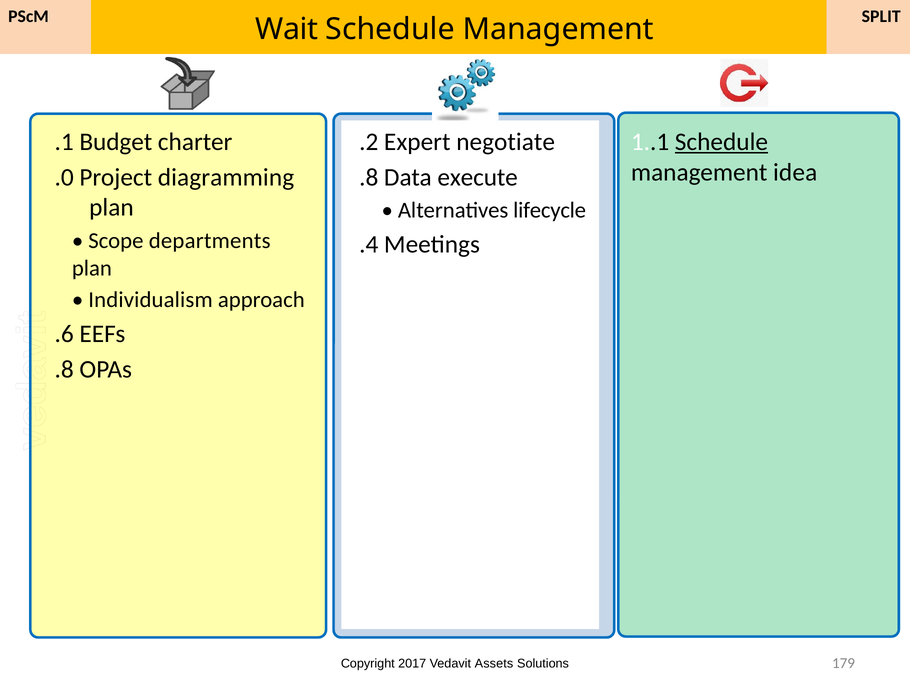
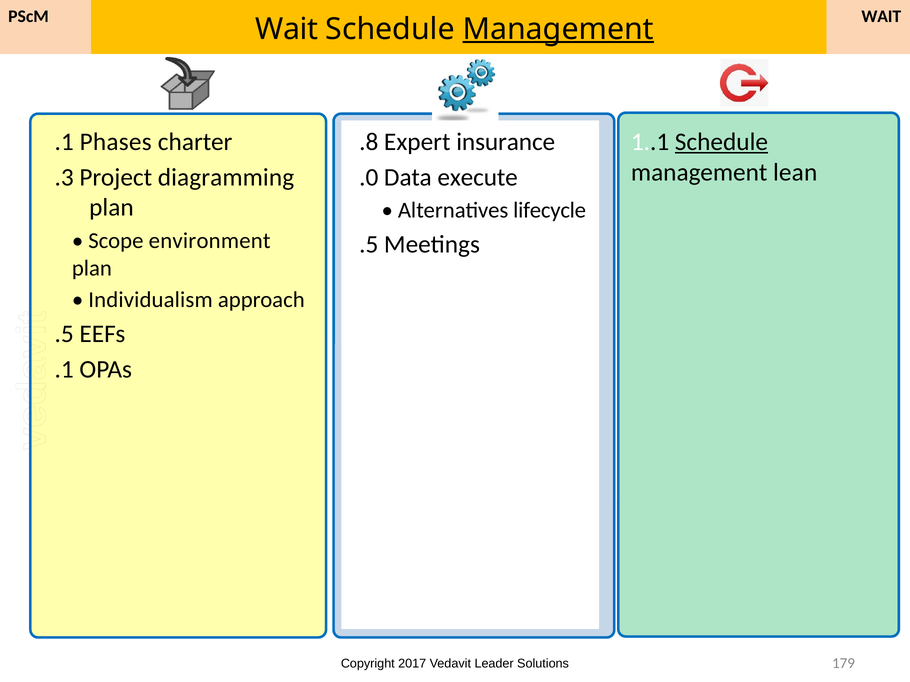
PScM SPLIT: SPLIT -> WAIT
Management at (558, 29) underline: none -> present
.2: .2 -> .8
negotiate: negotiate -> insurance
Budget: Budget -> Phases
idea: idea -> lean
.8 at (369, 177): .8 -> .0
.0: .0 -> .3
.4 at (369, 245): .4 -> .5
departments: departments -> environment
.6 at (64, 334): .6 -> .5
.8 at (64, 370): .8 -> .1
Assets: Assets -> Leader
